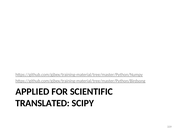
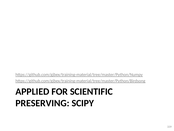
TRANSLATED: TRANSLATED -> PRESERVING
